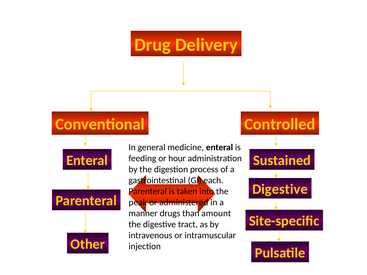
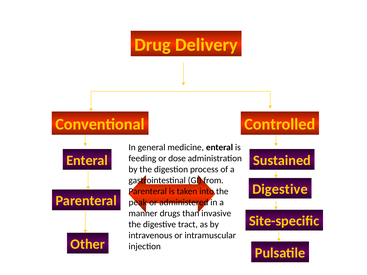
hour: hour -> dose
each: each -> from
amount: amount -> invasive
